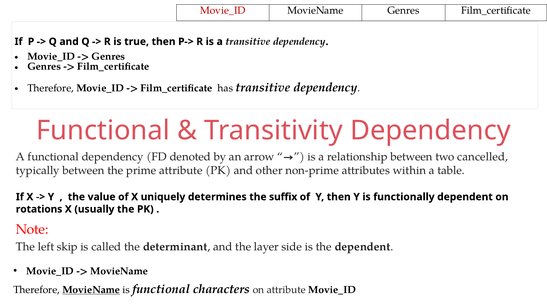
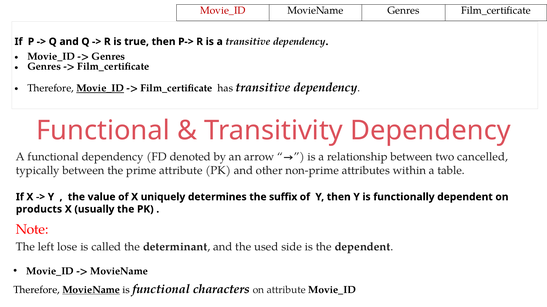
Movie_ID at (100, 88) underline: none -> present
rotations: rotations -> products
skip: skip -> lose
layer: layer -> used
